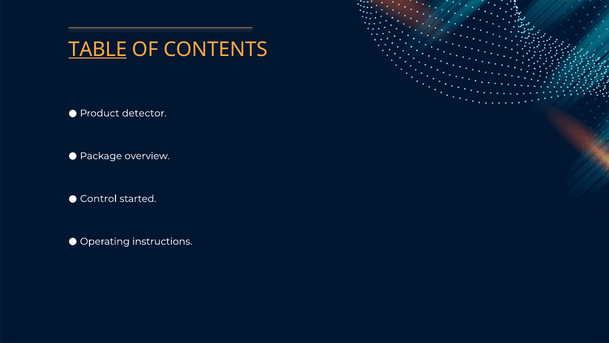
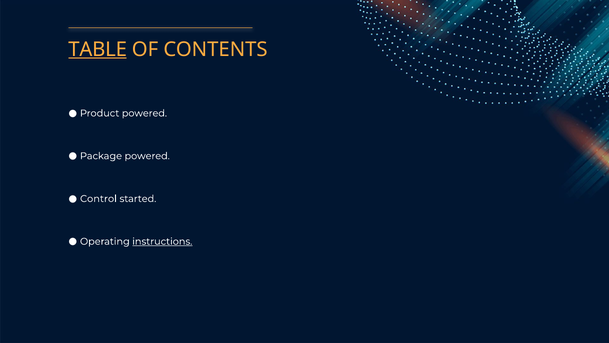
Product detector: detector -> powered
Package overview: overview -> powered
instructions underline: none -> present
